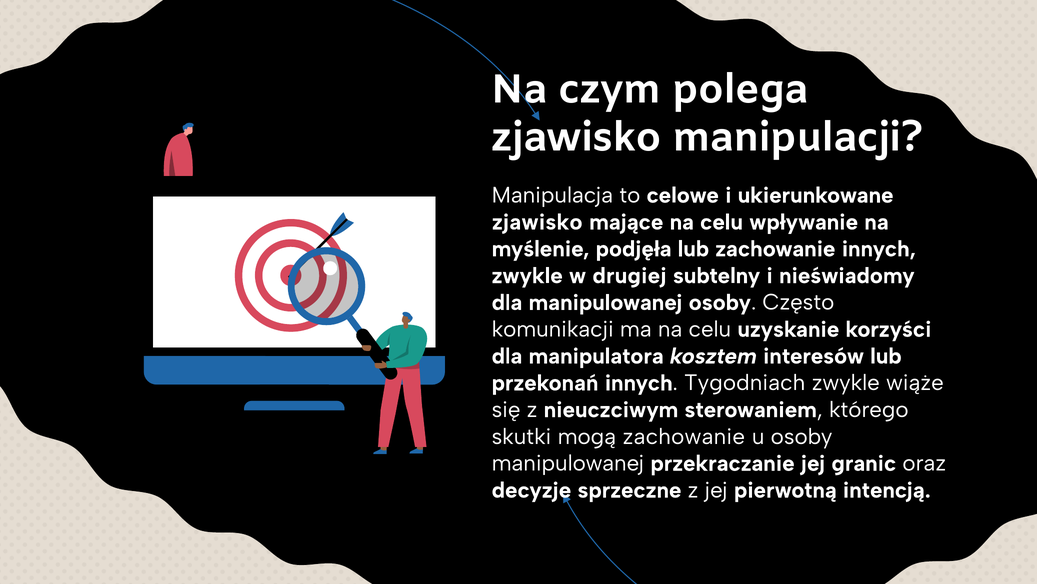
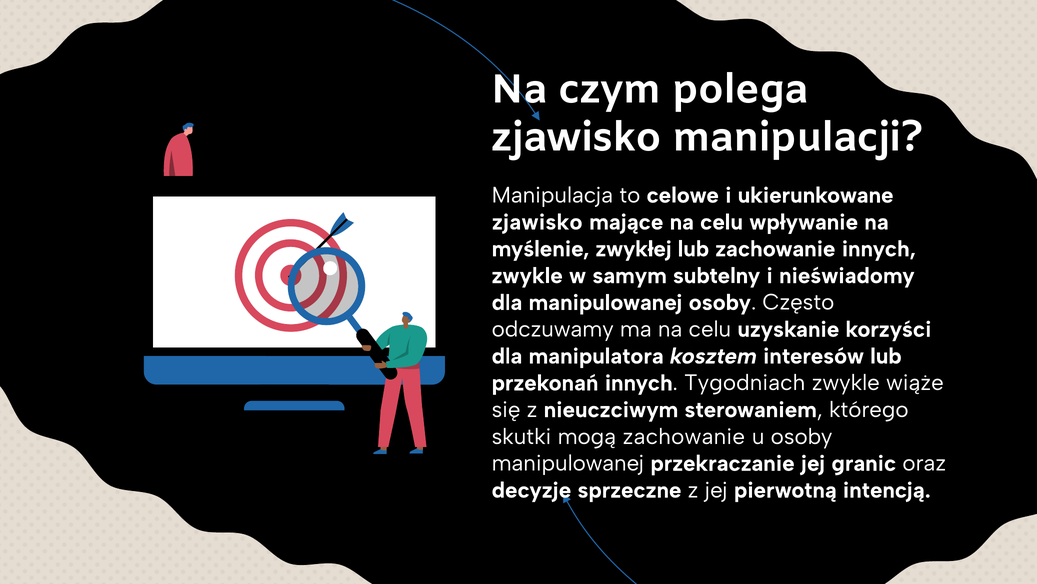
podjęła: podjęła -> zwykłej
drugiej: drugiej -> samym
komunikacji: komunikacji -> odczuwamy
